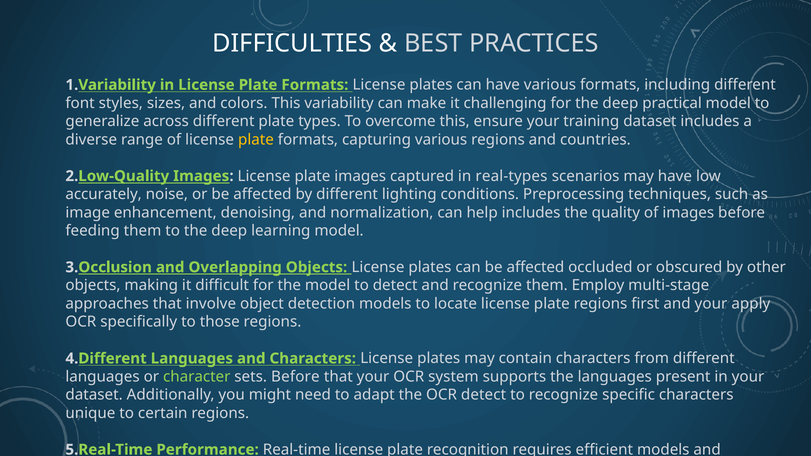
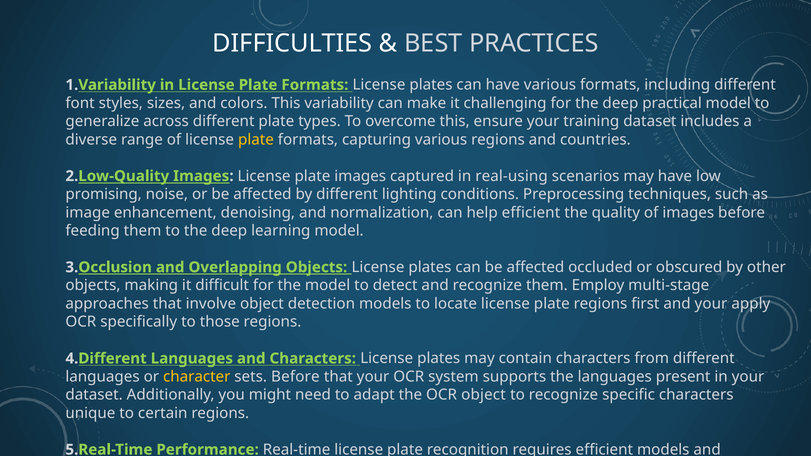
real-types: real-types -> real-using
accurately: accurately -> promising
help includes: includes -> efficient
character colour: light green -> yellow
OCR detect: detect -> object
